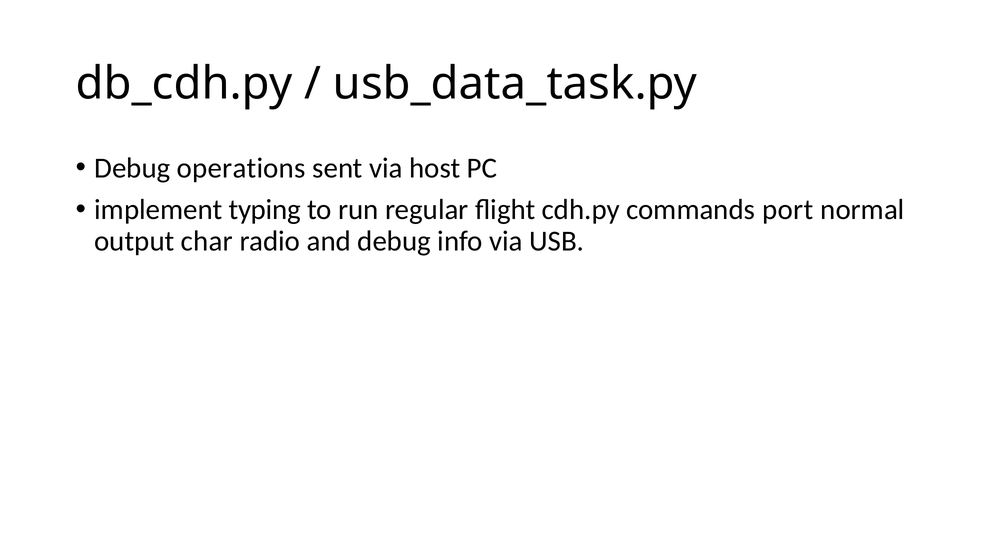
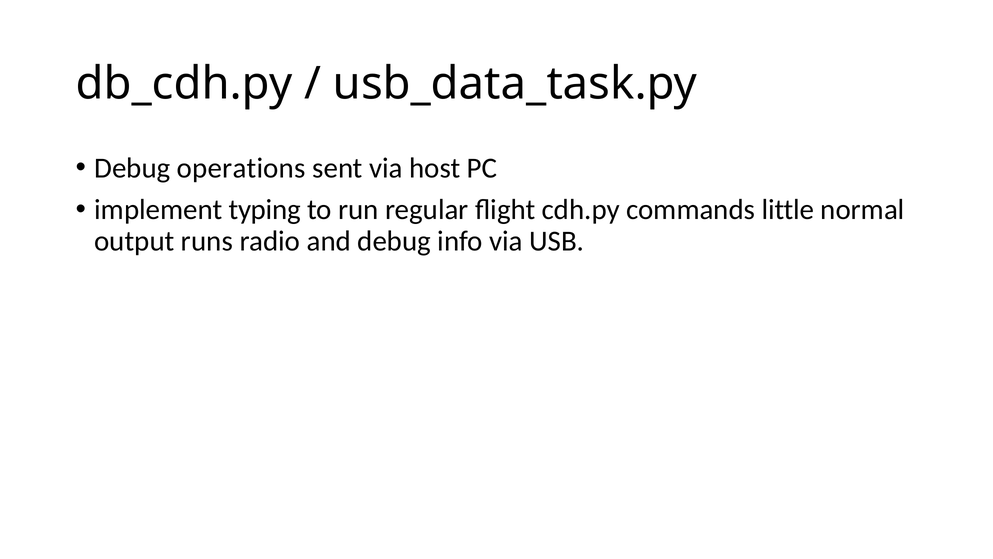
port: port -> little
char: char -> runs
